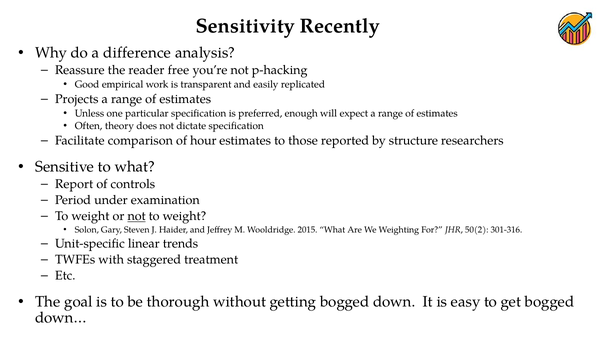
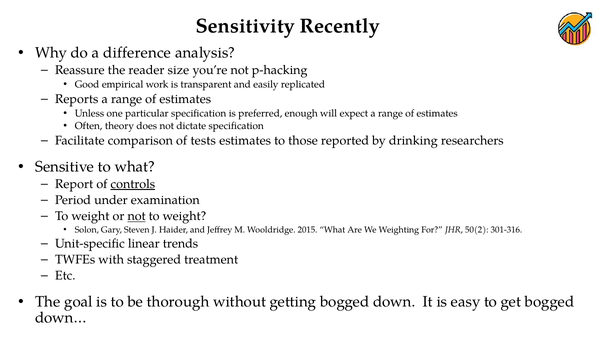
free: free -> size
Projects: Projects -> Reports
hour: hour -> tests
structure: structure -> drinking
controls underline: none -> present
